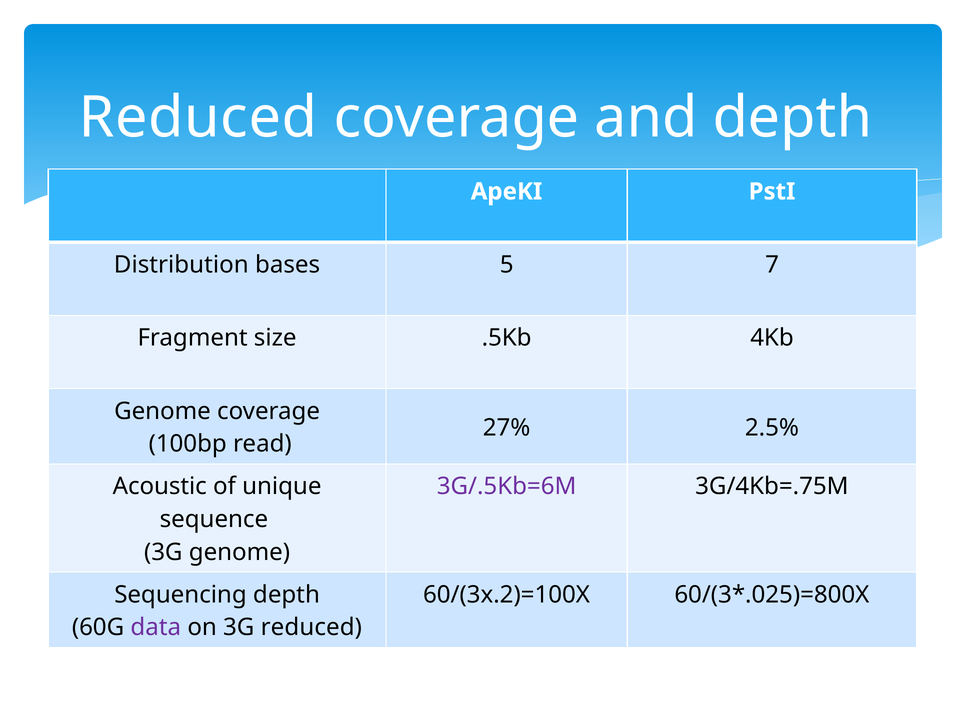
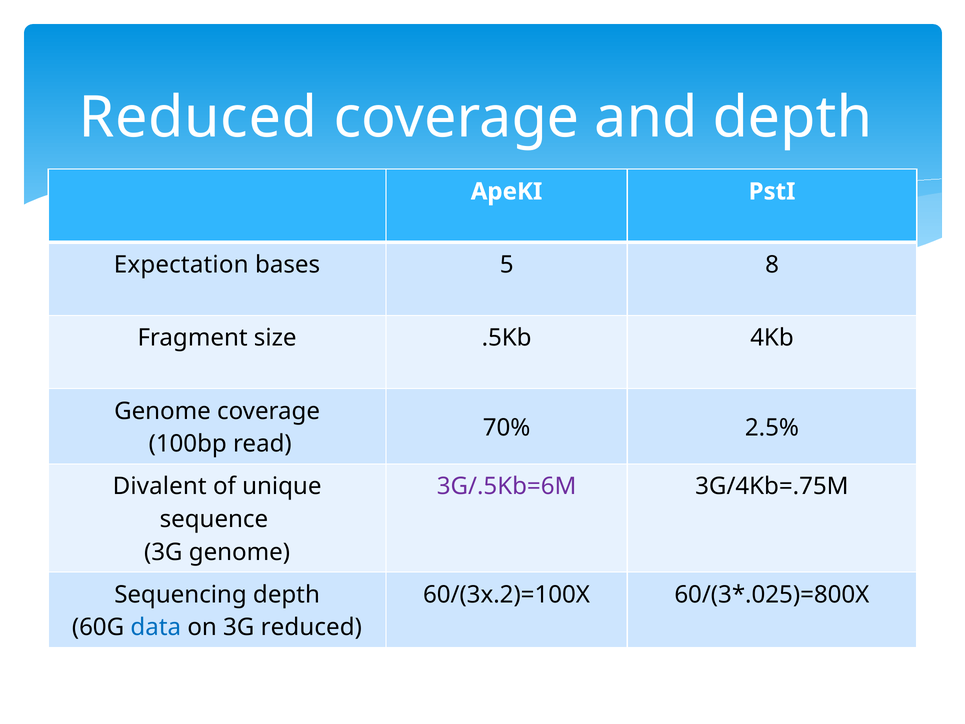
Distribution: Distribution -> Expectation
7: 7 -> 8
27%: 27% -> 70%
Acoustic: Acoustic -> Divalent
data colour: purple -> blue
